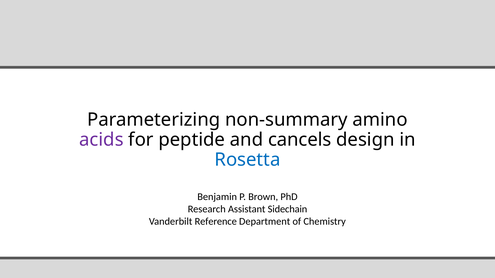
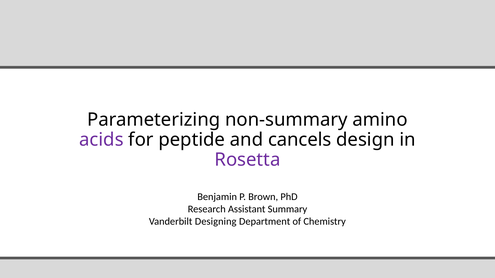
Rosetta colour: blue -> purple
Sidechain: Sidechain -> Summary
Reference: Reference -> Designing
